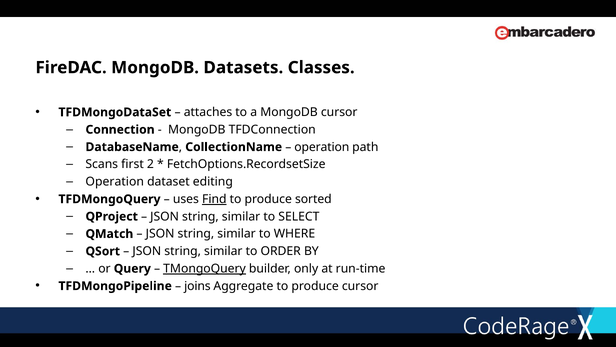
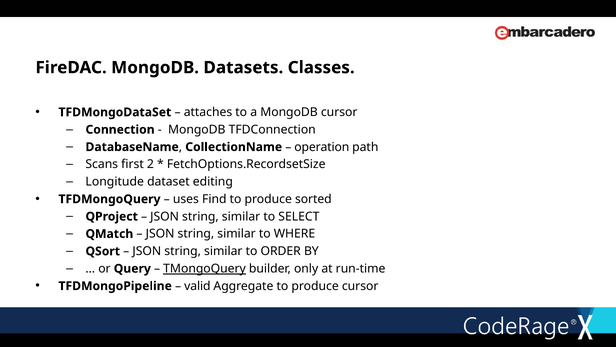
Operation at (115, 182): Operation -> Longitude
Find underline: present -> none
joins: joins -> valid
